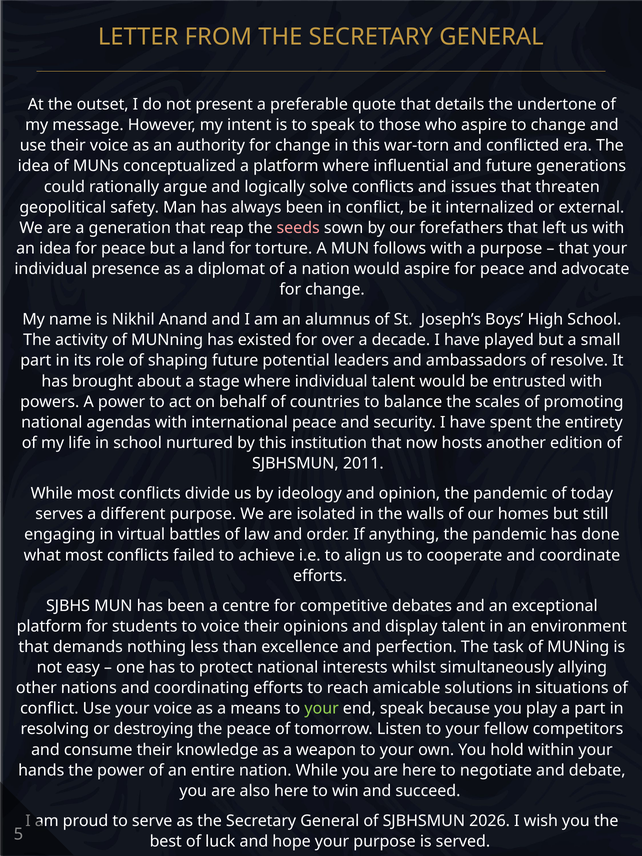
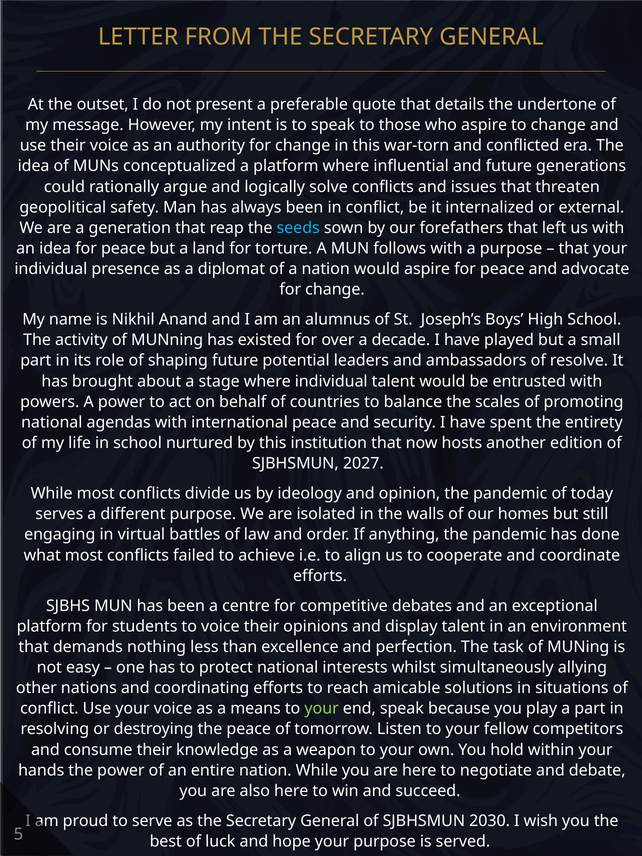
seeds colour: pink -> light blue
2011: 2011 -> 2027
2026: 2026 -> 2030
